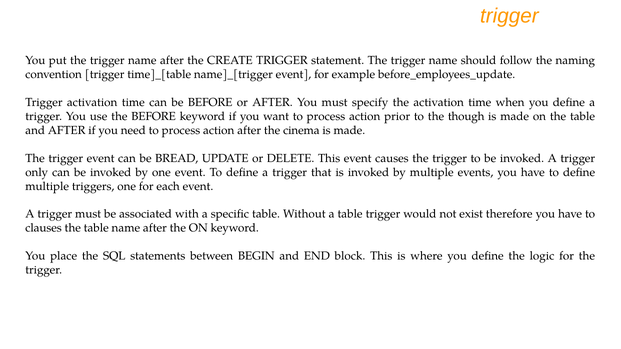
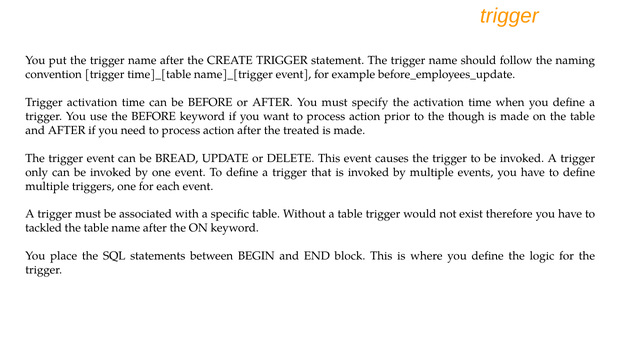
cinema: cinema -> treated
clauses: clauses -> tackled
